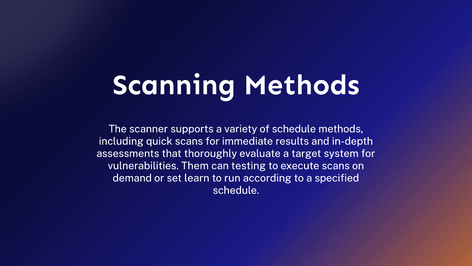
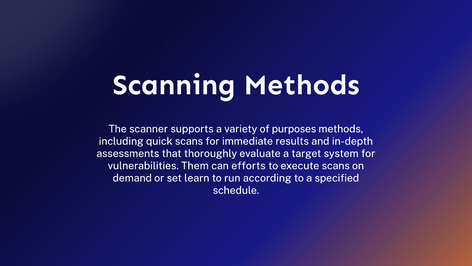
of schedule: schedule -> purposes
testing: testing -> efforts
